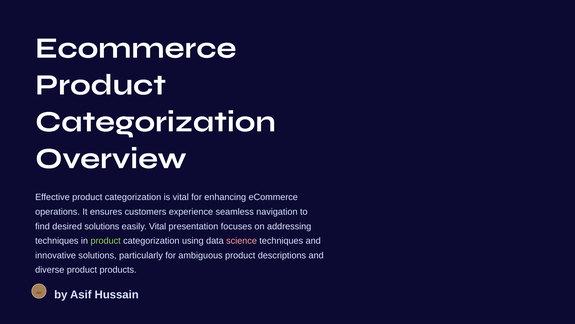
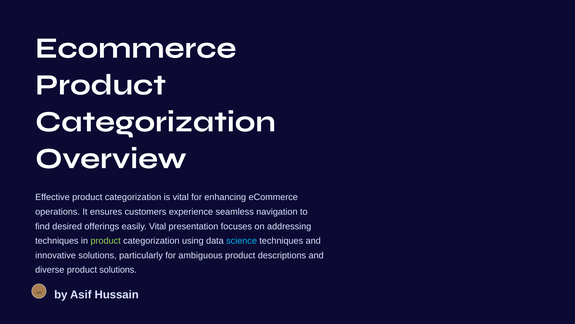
desired solutions: solutions -> offerings
science colour: pink -> light blue
product products: products -> solutions
